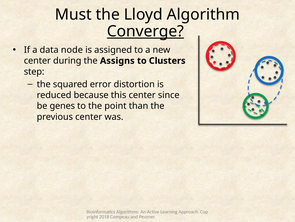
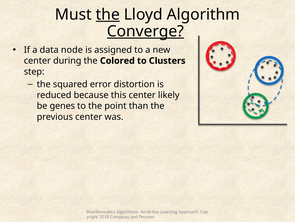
the at (108, 15) underline: none -> present
Assigns: Assigns -> Colored
since: since -> likely
